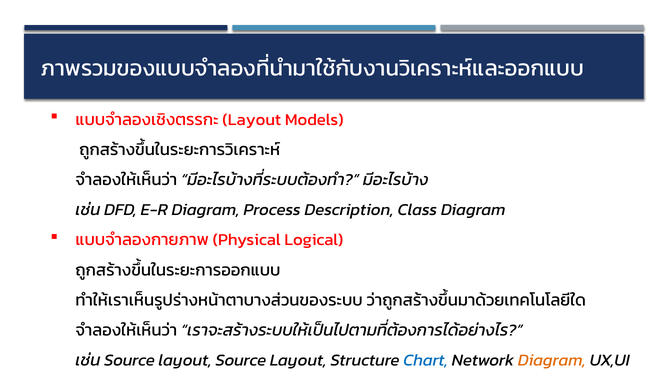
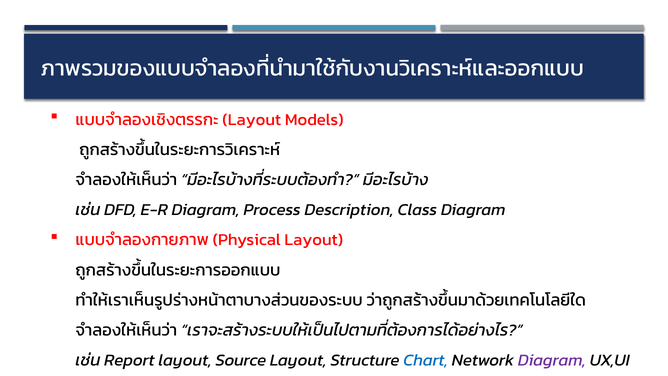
Physical Logical: Logical -> Layout
Source at (130, 360): Source -> Report
Diagram at (552, 360) colour: orange -> purple
